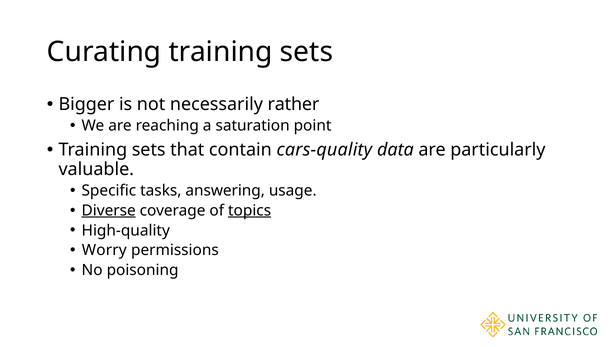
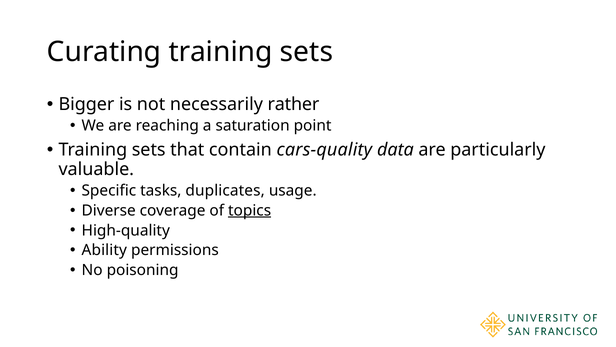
answering: answering -> duplicates
Diverse underline: present -> none
Worry: Worry -> Ability
